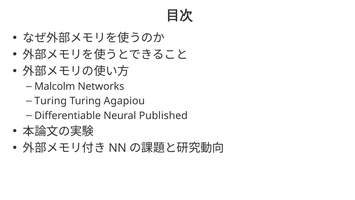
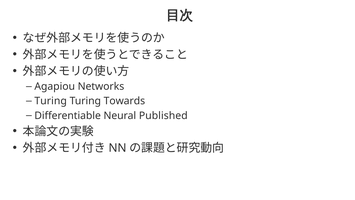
Malcolm: Malcolm -> Agapiou
Agapiou: Agapiou -> Towards
